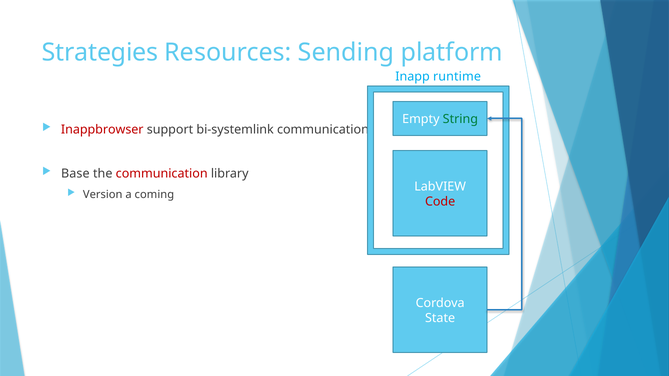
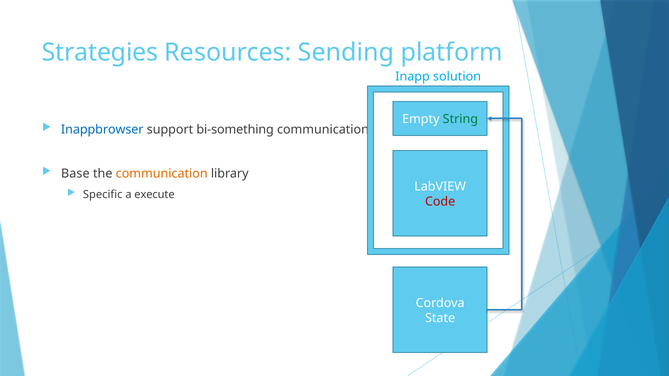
runtime: runtime -> solution
Inappbrowser colour: red -> blue
bi-systemlink: bi-systemlink -> bi-something
communication at (162, 174) colour: red -> orange
Version: Version -> Specific
coming: coming -> execute
